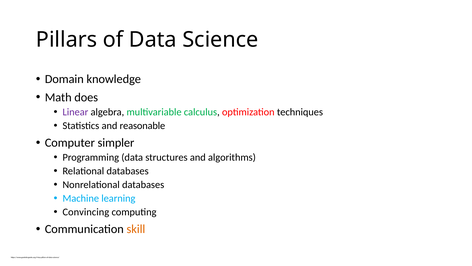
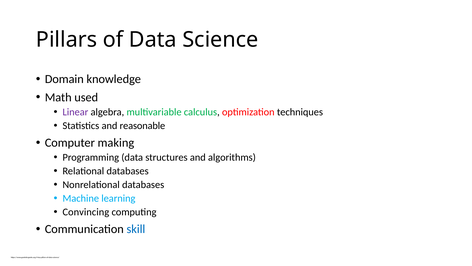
does: does -> used
simpler: simpler -> making
skill colour: orange -> blue
